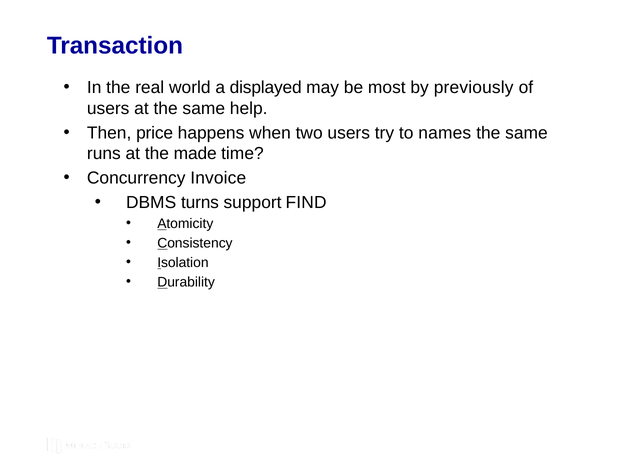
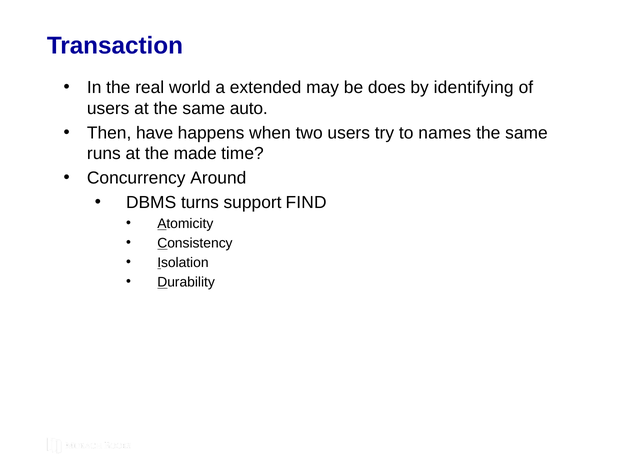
displayed: displayed -> extended
most: most -> does
previously: previously -> identifying
help: help -> auto
price: price -> have
Invoice: Invoice -> Around
